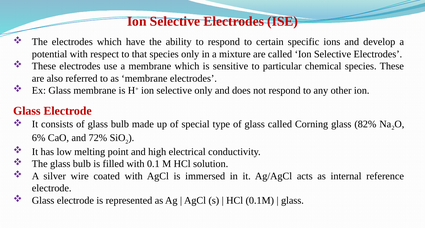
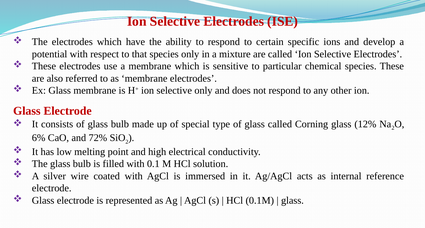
82%: 82% -> 12%
